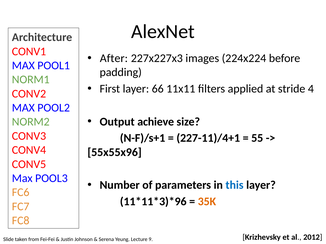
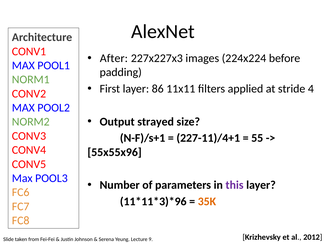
66: 66 -> 86
achieve: achieve -> strayed
this colour: blue -> purple
